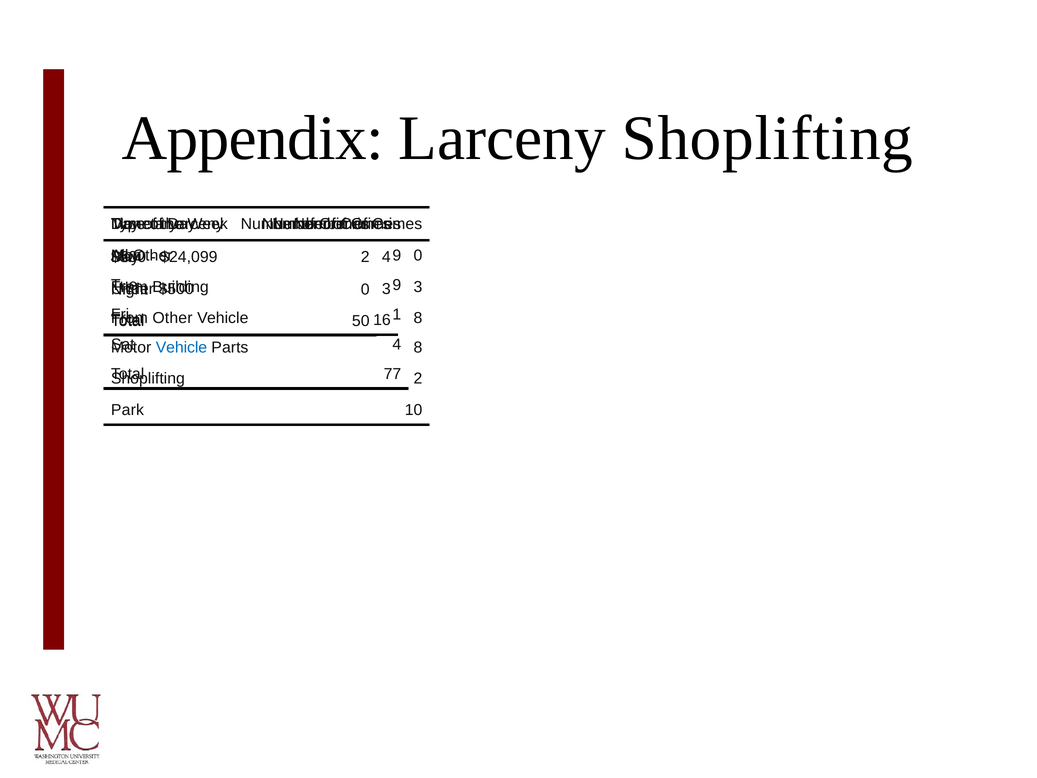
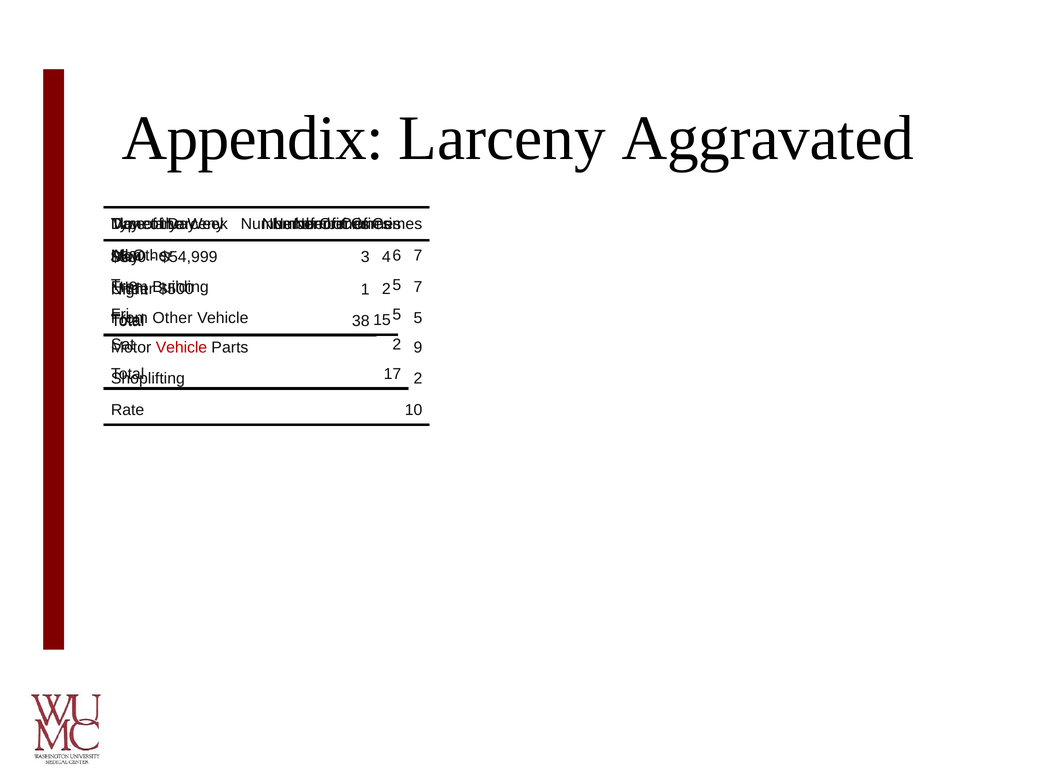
Larceny Shoplifting: Shoplifting -> Aggravated
9 at (397, 255): 9 -> 6
0 at (418, 255): 0 -> 7
$24,099: $24,099 -> $54,999
2 at (365, 257): 2 -> 3
9 at (397, 285): 9 -> 5
3 at (418, 287): 3 -> 7
3 at (386, 289): 3 -> 2
0 at (365, 290): 0 -> 1
1 at (397, 314): 1 -> 5
Vehicle 8: 8 -> 5
16: 16 -> 15
50: 50 -> 38
4 at (397, 344): 4 -> 2
Vehicle at (181, 347) colour: blue -> red
Parts 8: 8 -> 9
77: 77 -> 17
Park: Park -> Rate
